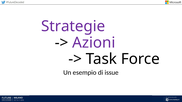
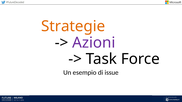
Strategie colour: purple -> orange
